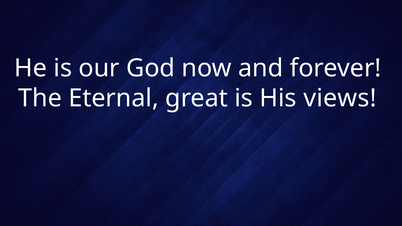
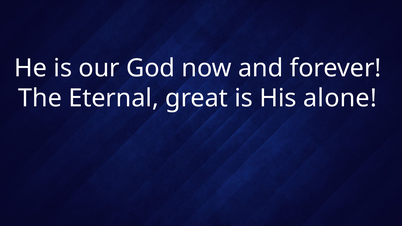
views: views -> alone
